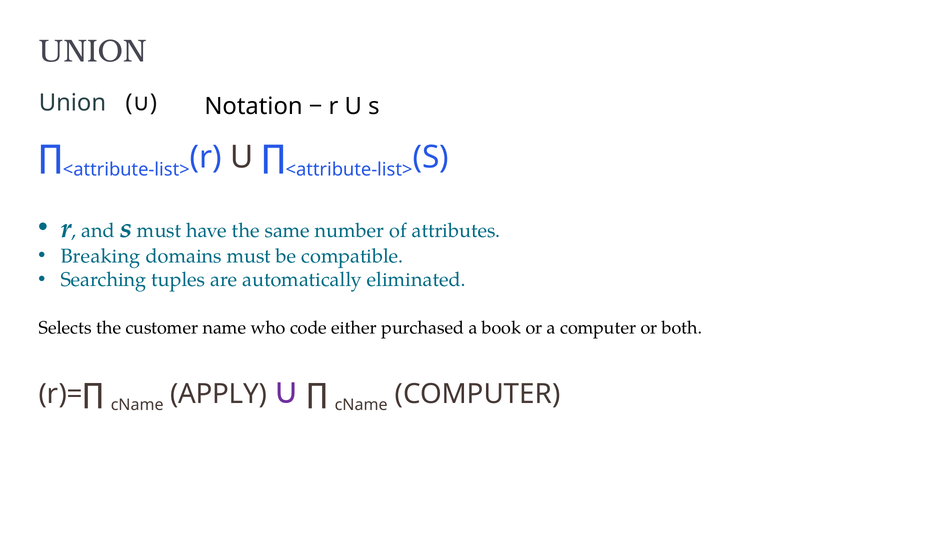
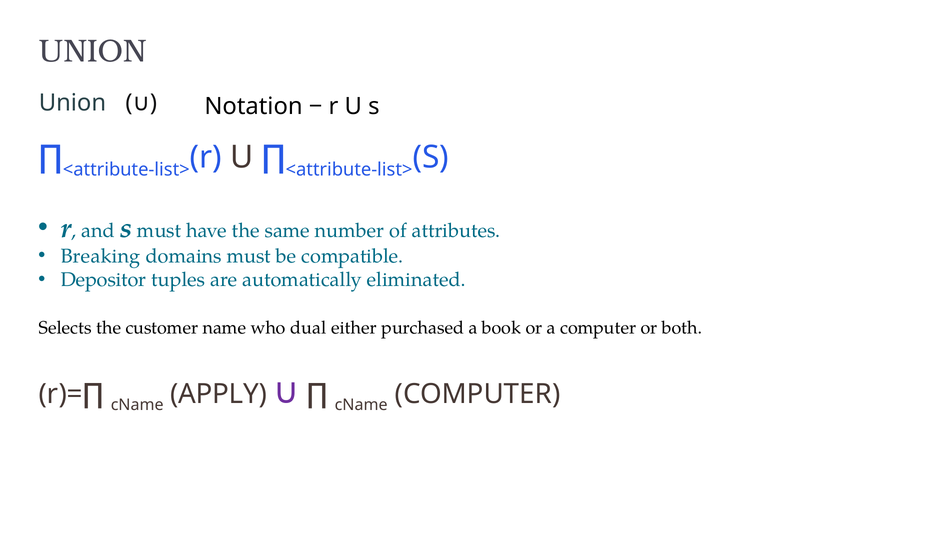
Searching: Searching -> Depositor
code: code -> dual
